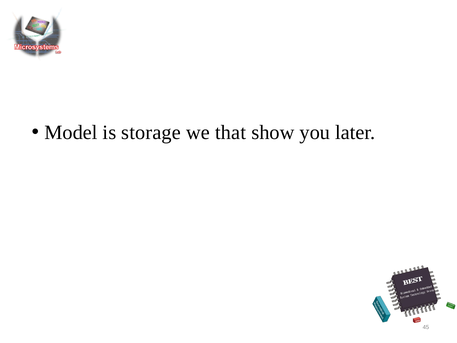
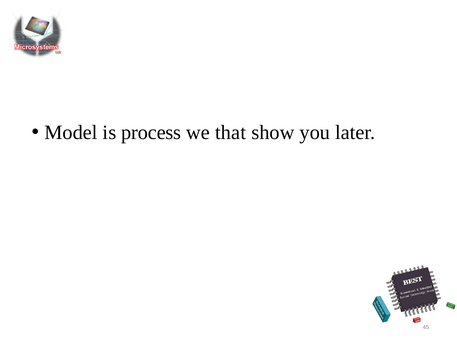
storage: storage -> process
